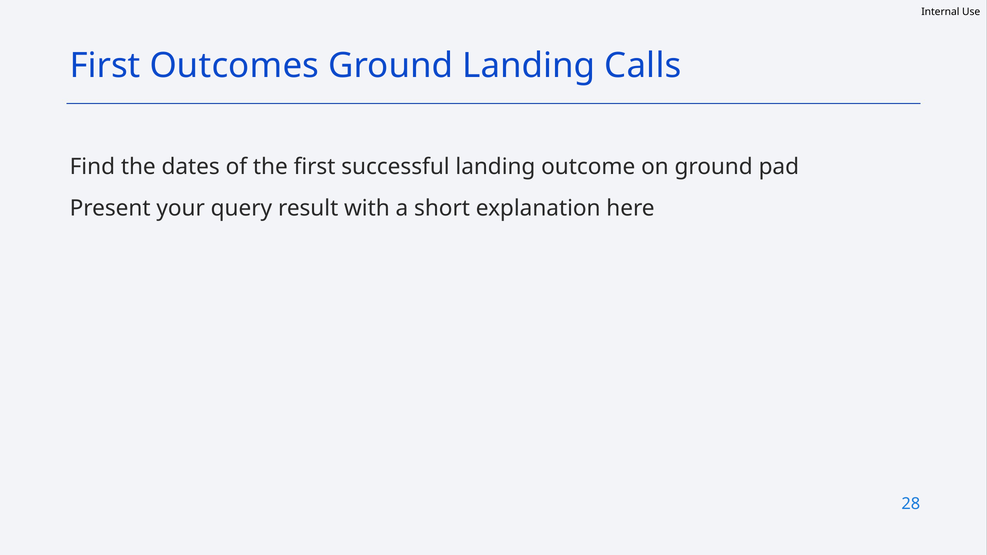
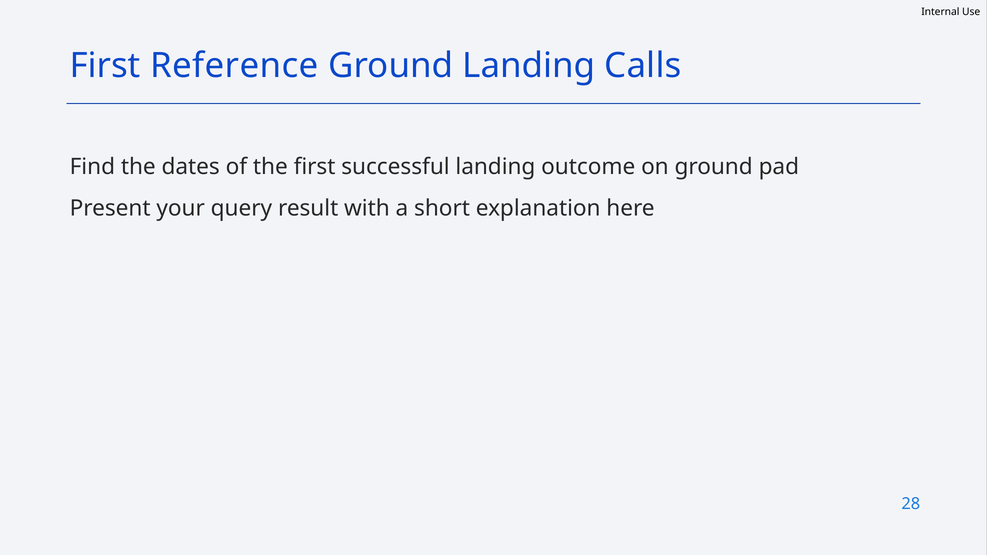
Outcomes: Outcomes -> Reference
